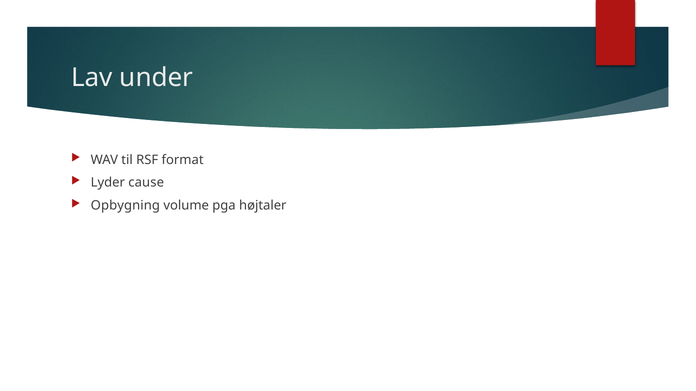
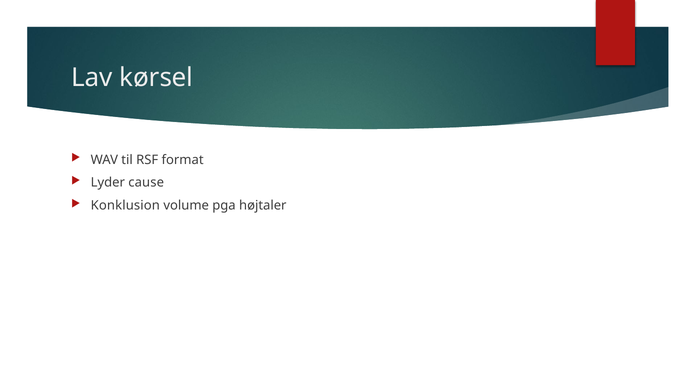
under: under -> kørsel
Opbygning: Opbygning -> Konklusion
